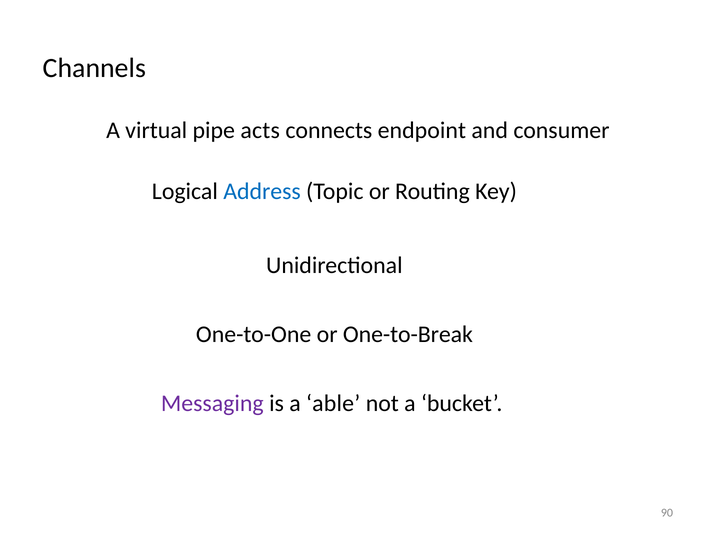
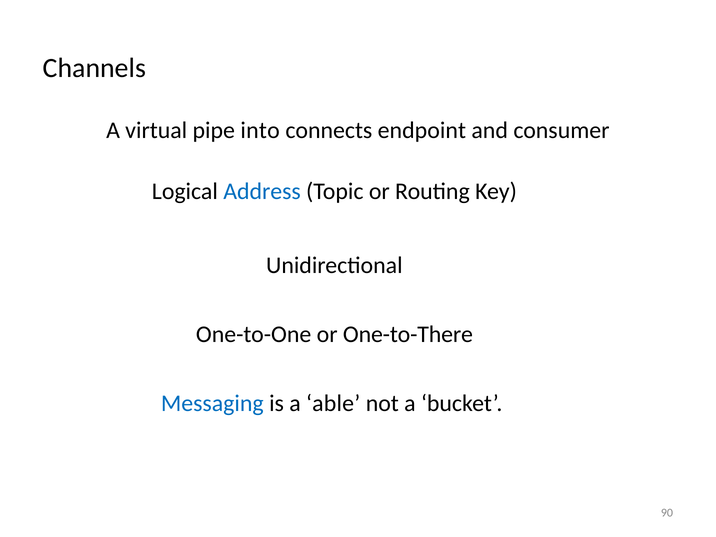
acts: acts -> into
One-to-Break: One-to-Break -> One-to-There
Messaging colour: purple -> blue
